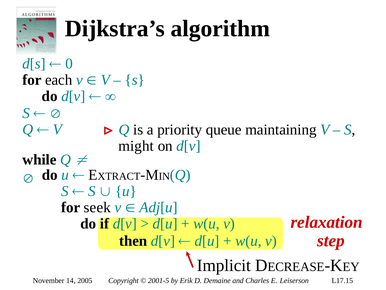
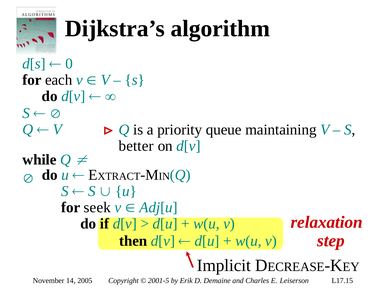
might: might -> better
